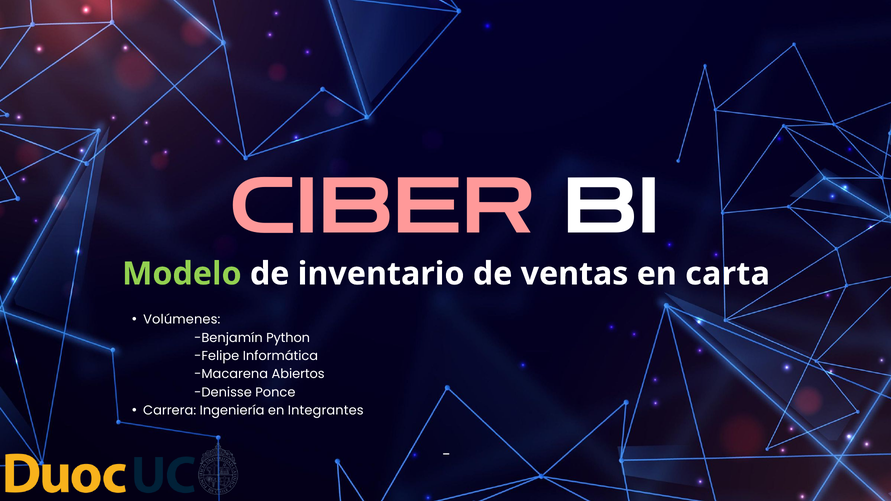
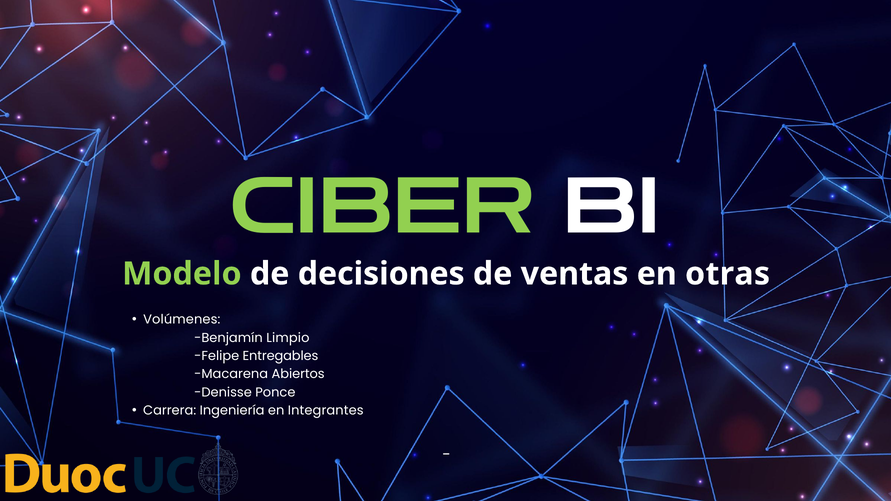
CIBER colour: pink -> light green
inventario: inventario -> decisiones
carta: carta -> otras
Python: Python -> Limpio
Informática: Informática -> Entregables
